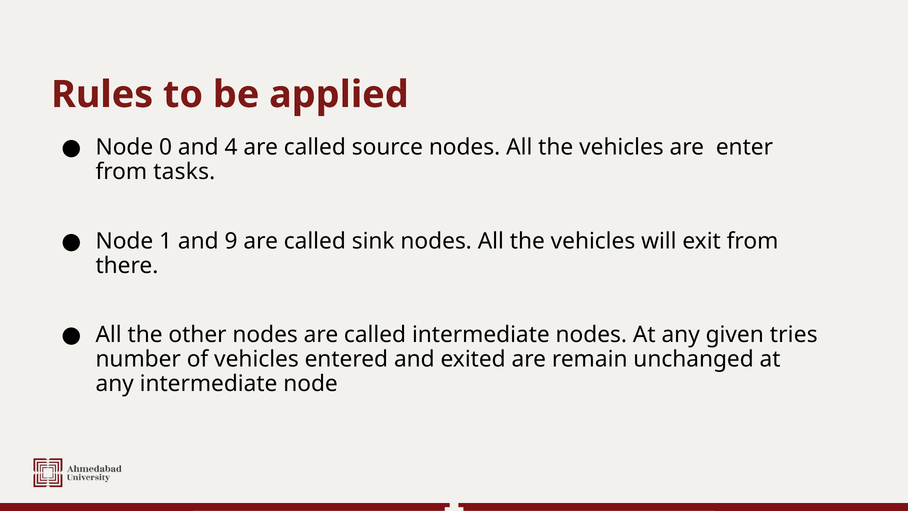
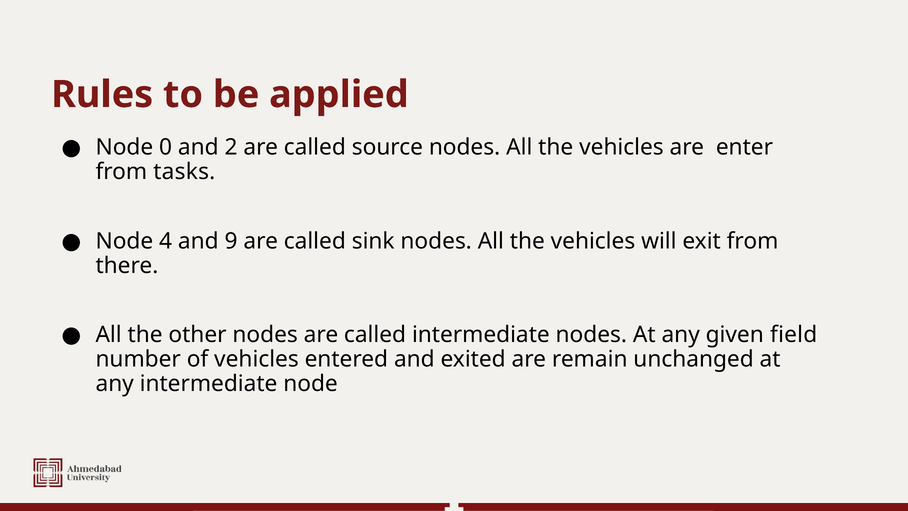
4: 4 -> 2
1: 1 -> 4
tries: tries -> field
